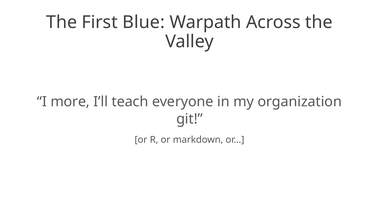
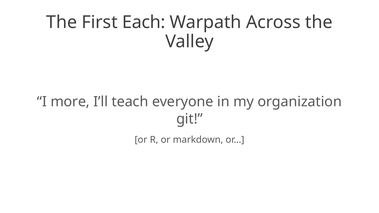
Blue: Blue -> Each
